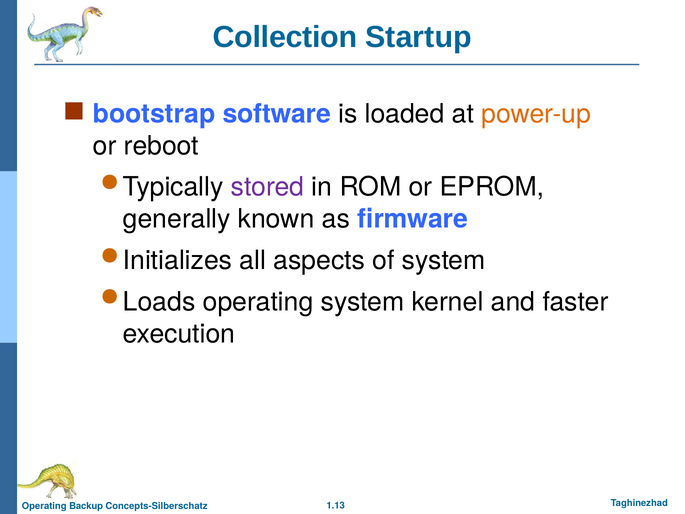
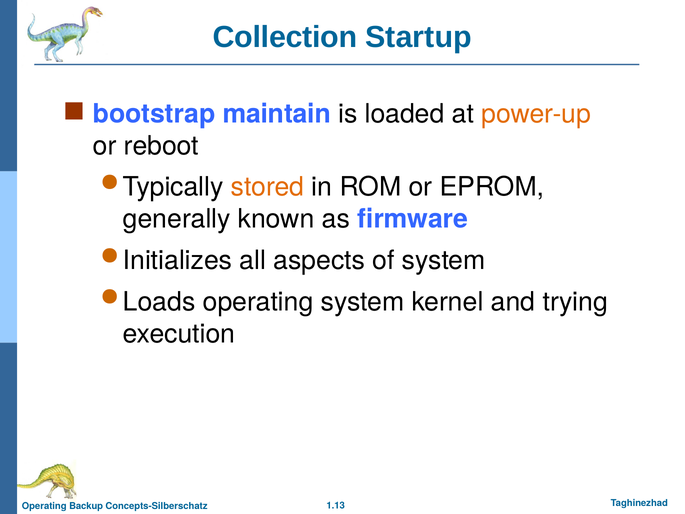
software: software -> maintain
stored colour: purple -> orange
faster: faster -> trying
